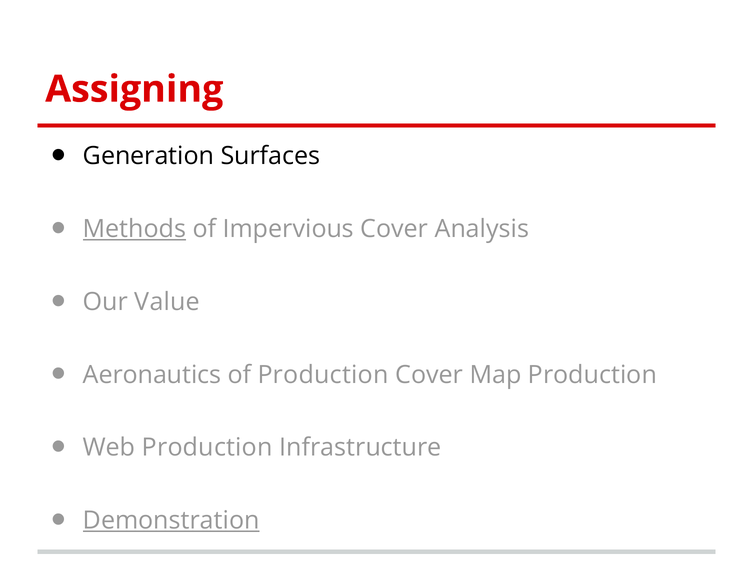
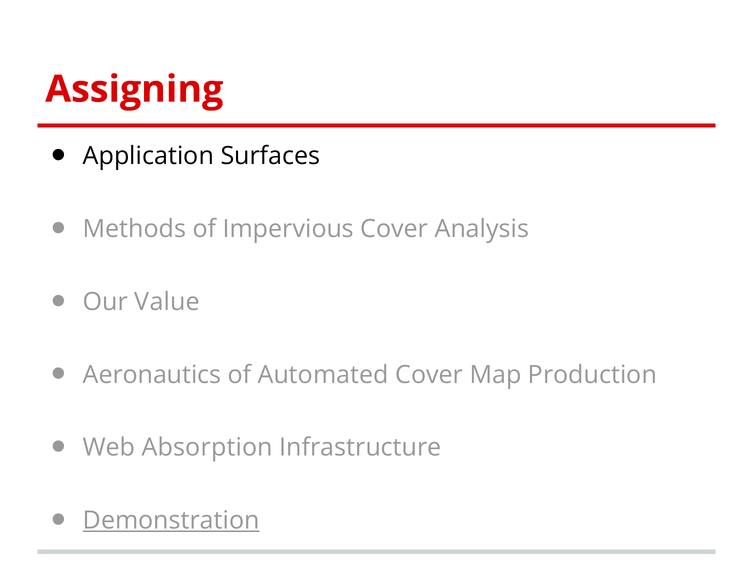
Generation: Generation -> Application
Methods underline: present -> none
of Production: Production -> Automated
Web Production: Production -> Absorption
